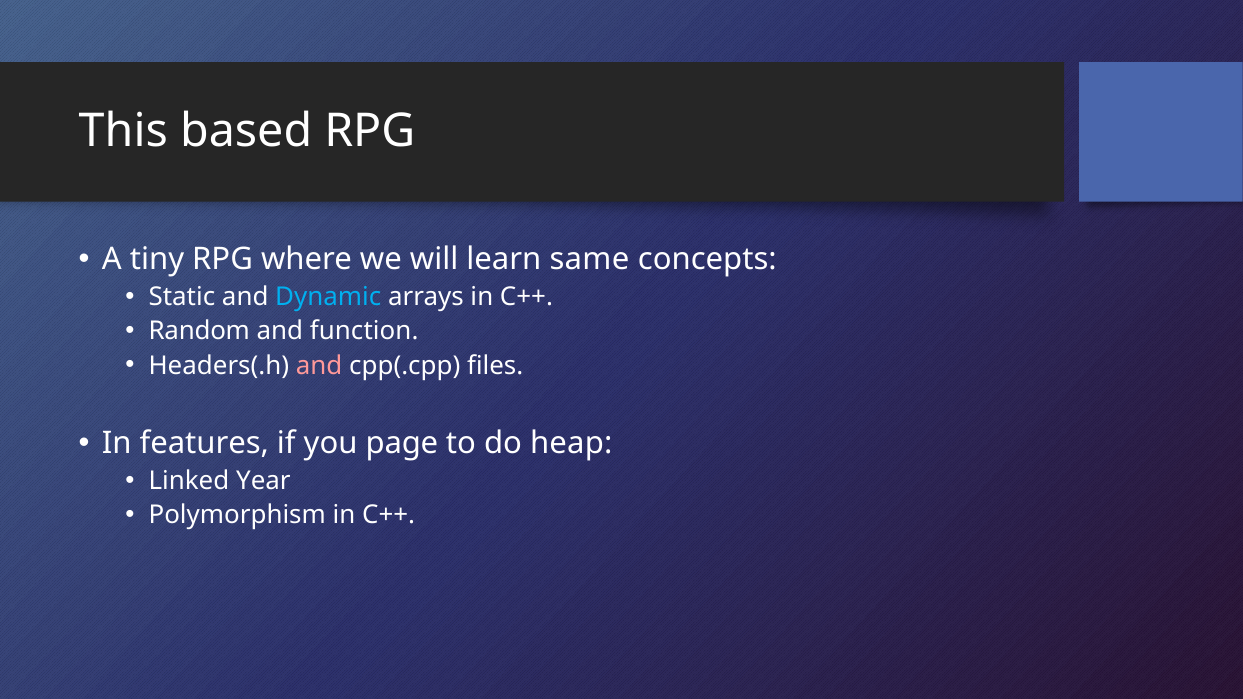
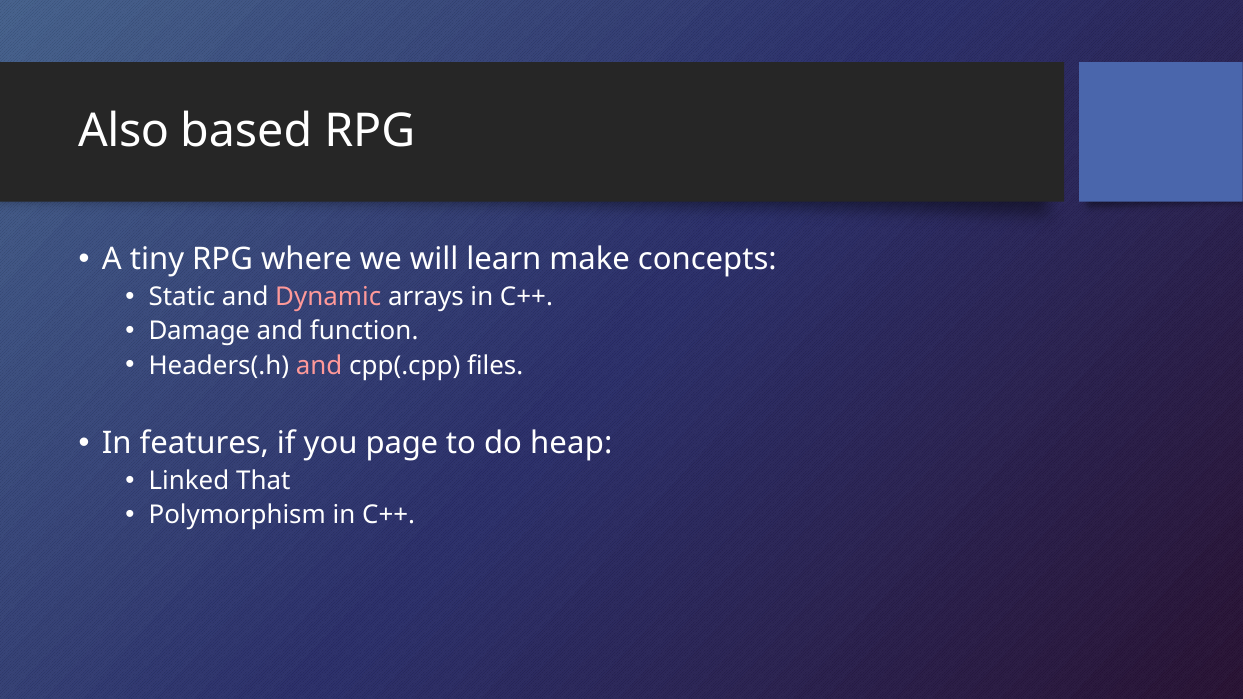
This: This -> Also
same: same -> make
Dynamic colour: light blue -> pink
Random: Random -> Damage
Year: Year -> That
